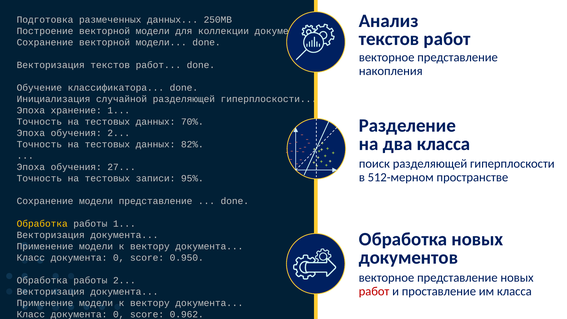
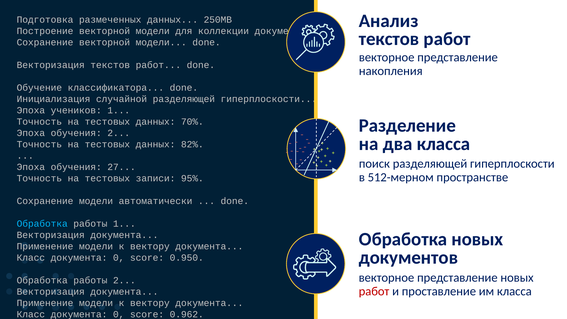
хранение: хранение -> учеников
модели представление: представление -> автоматически
Обработка at (42, 224) colour: yellow -> light blue
